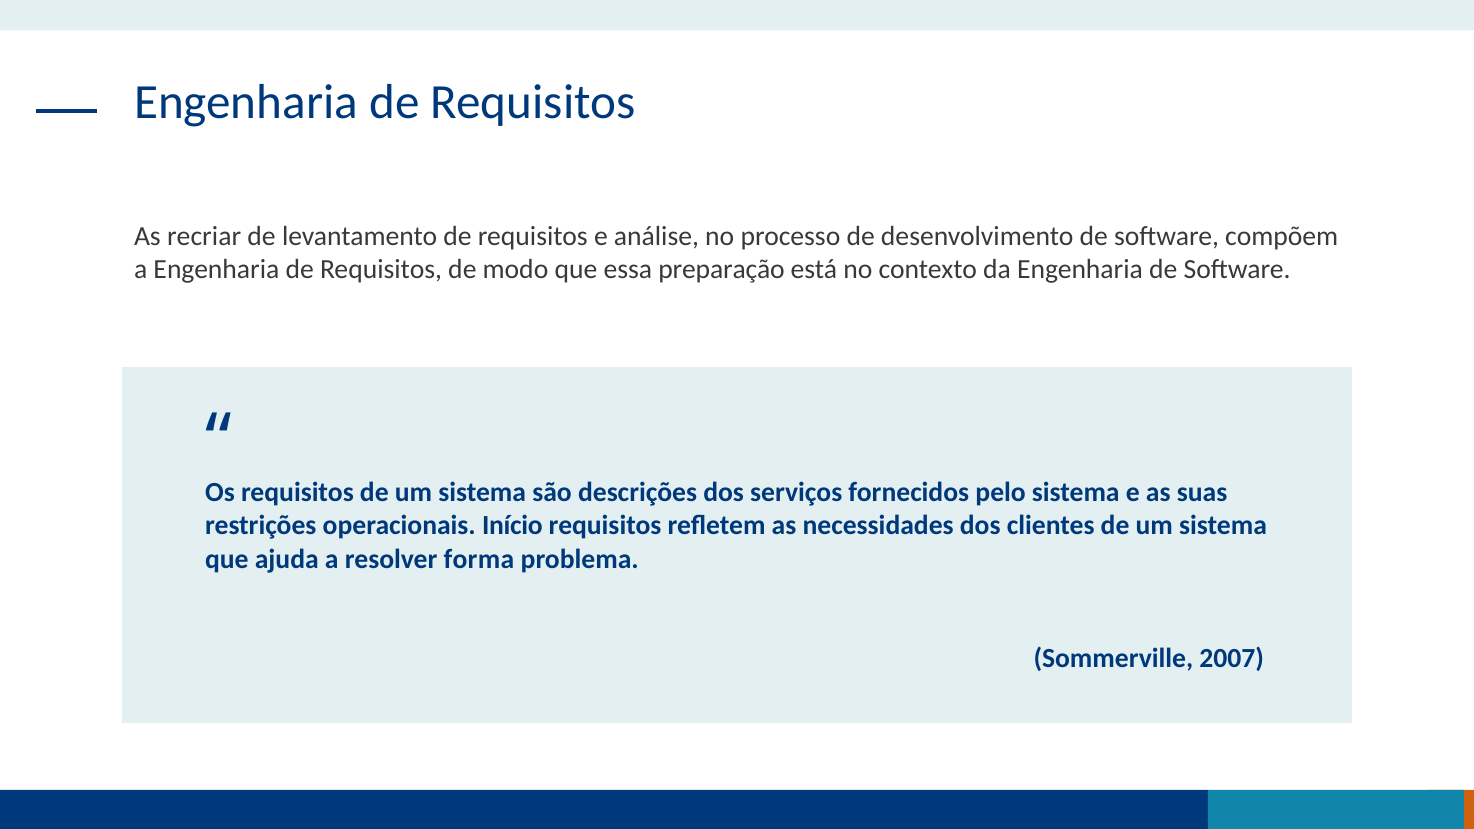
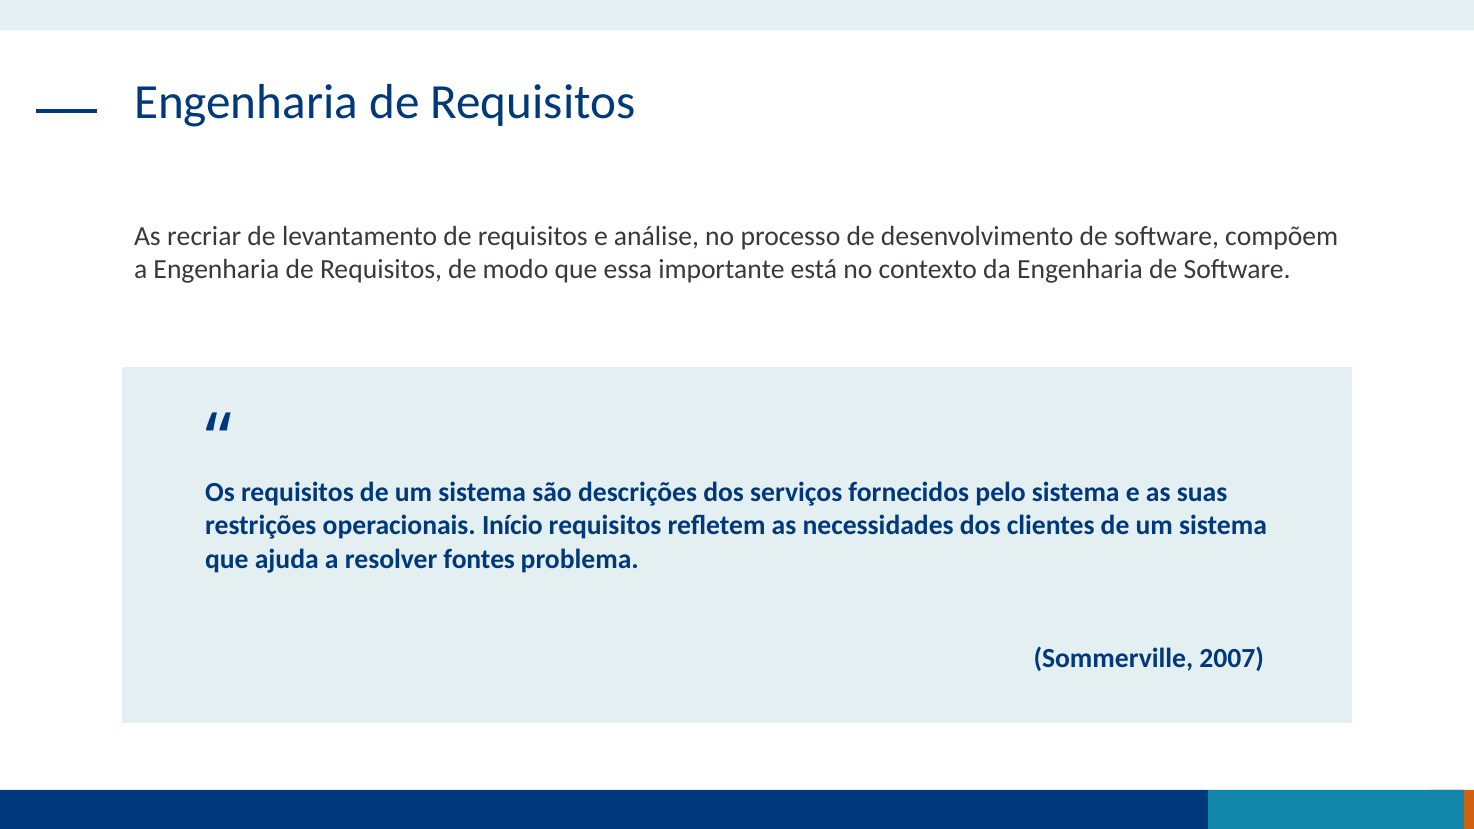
preparação: preparação -> importante
forma: forma -> fontes
